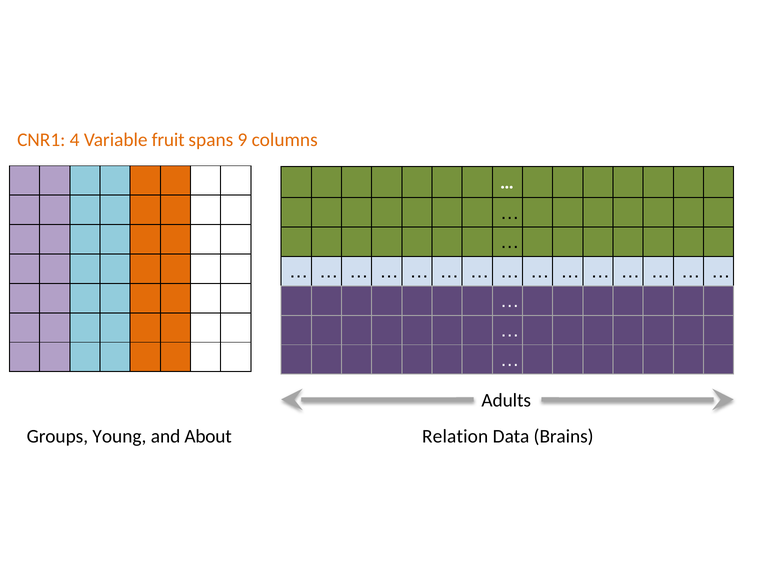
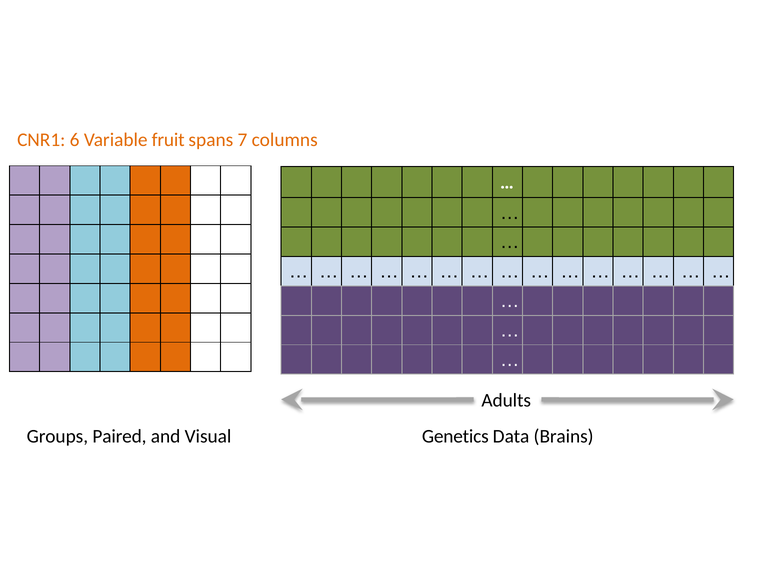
4: 4 -> 6
9: 9 -> 7
Young: Young -> Paired
About: About -> Visual
Relation: Relation -> Genetics
